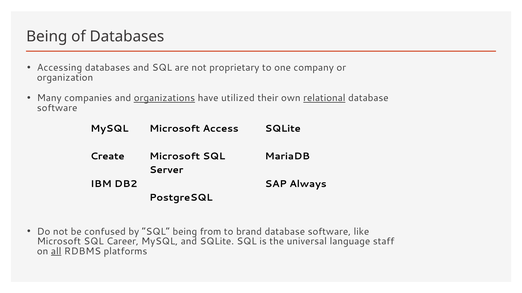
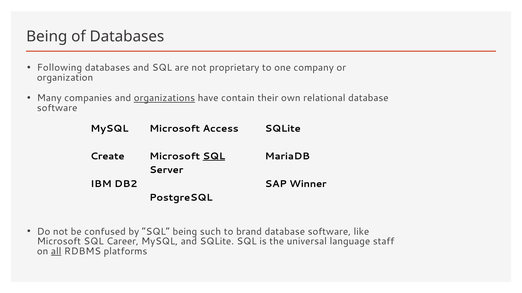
Accessing: Accessing -> Following
utilized: utilized -> contain
relational underline: present -> none
SQL at (214, 157) underline: none -> present
Always: Always -> Winner
from: from -> such
